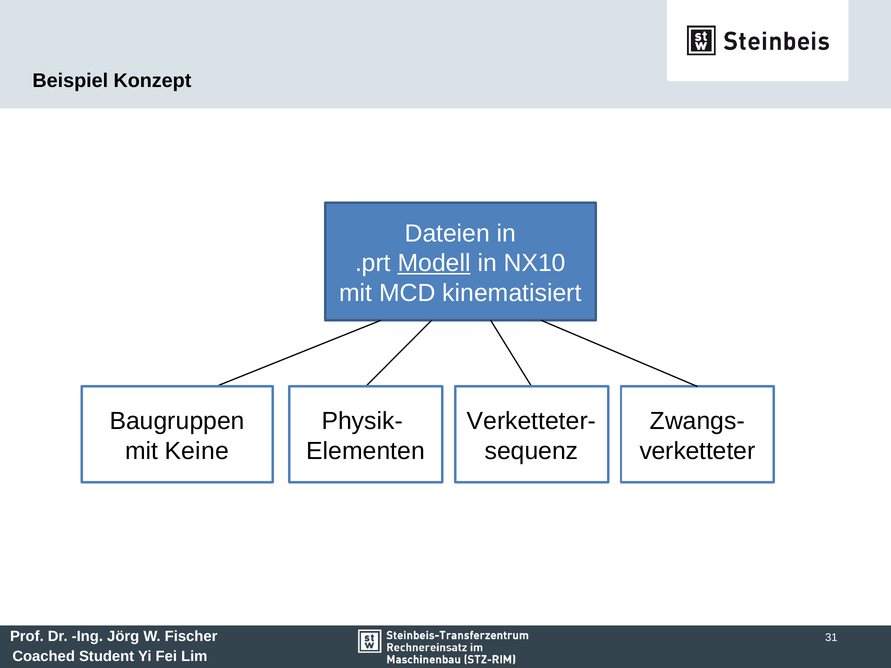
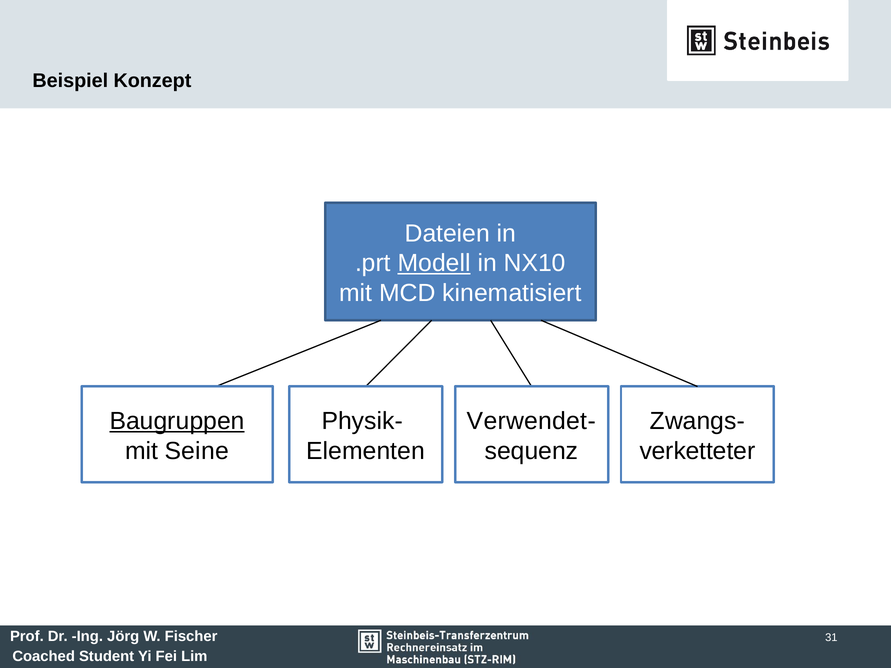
Baugruppen underline: none -> present
Verketteter-: Verketteter- -> Verwendet-
Keine: Keine -> Seine
